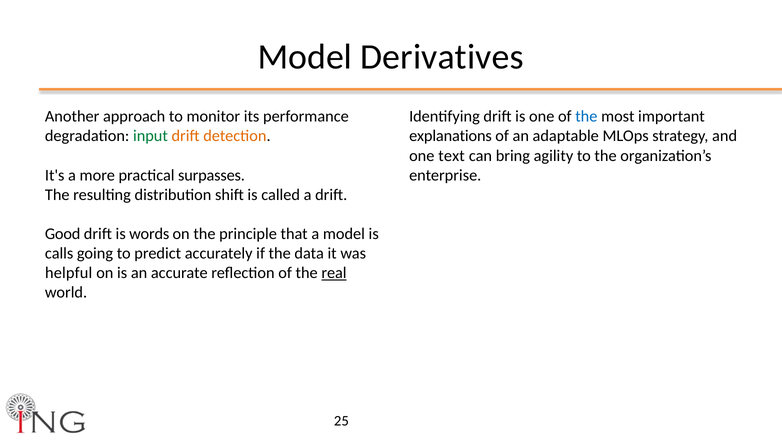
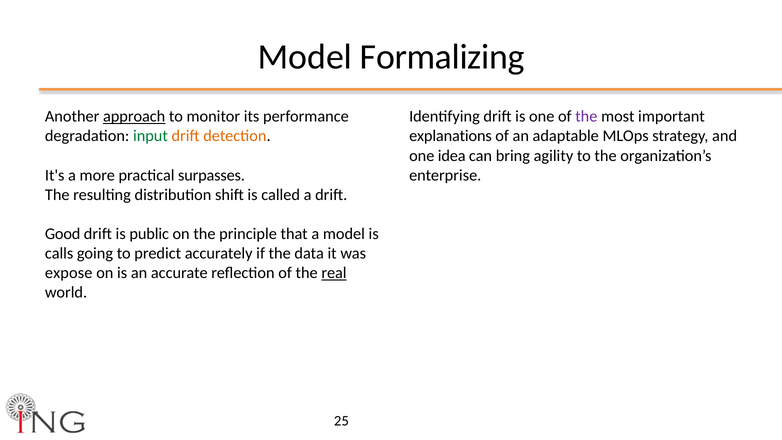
Derivatives: Derivatives -> Formalizing
approach underline: none -> present
the at (586, 116) colour: blue -> purple
text: text -> idea
words: words -> public
helpful: helpful -> expose
